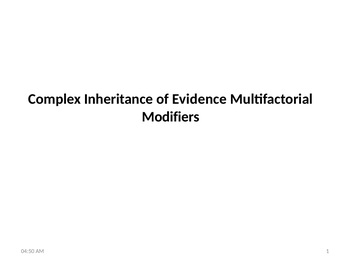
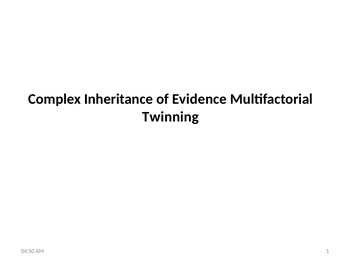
Modifiers: Modifiers -> Twinning
